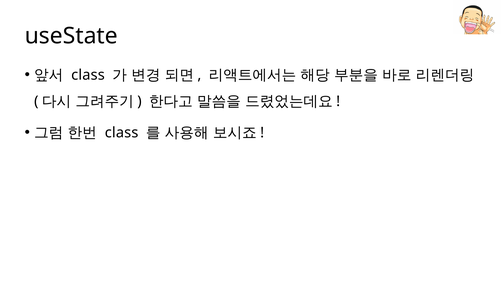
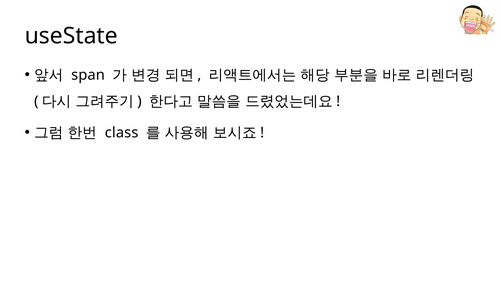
class at (88, 75): class -> span
